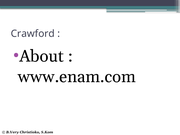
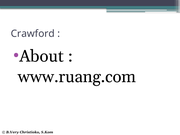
www.enam.com: www.enam.com -> www.ruang.com
